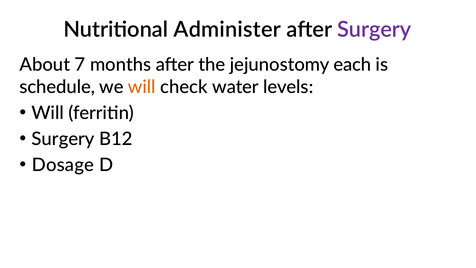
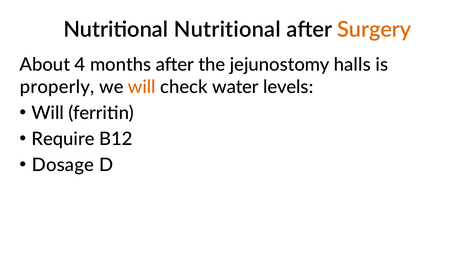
Nutritional Administer: Administer -> Nutritional
Surgery at (374, 29) colour: purple -> orange
7: 7 -> 4
each: each -> halls
schedule: schedule -> properly
Surgery at (63, 139): Surgery -> Require
